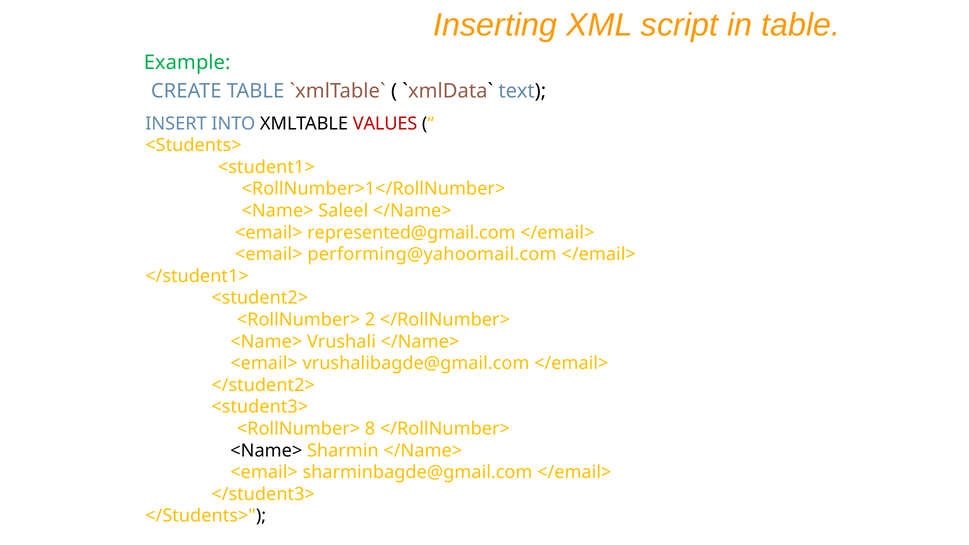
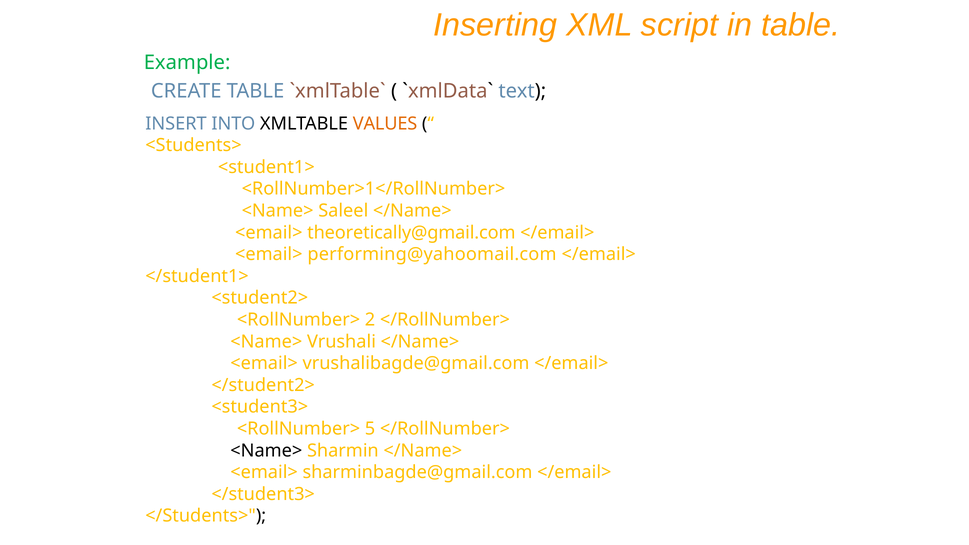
VALUES colour: red -> orange
represented@gmail.com: represented@gmail.com -> theoretically@gmail.com
8: 8 -> 5
